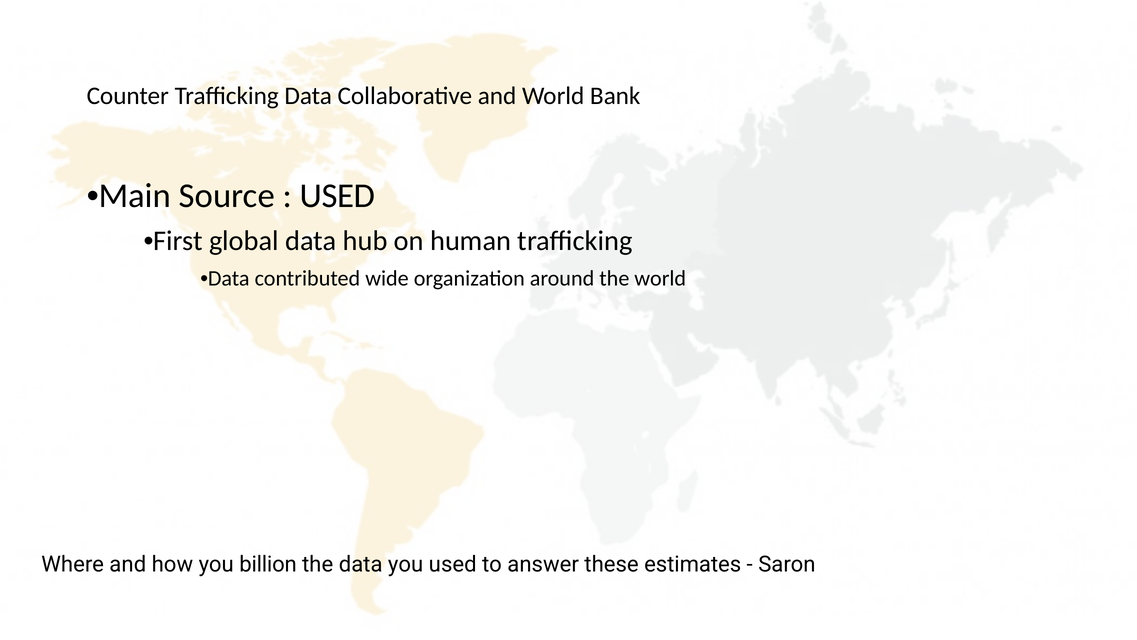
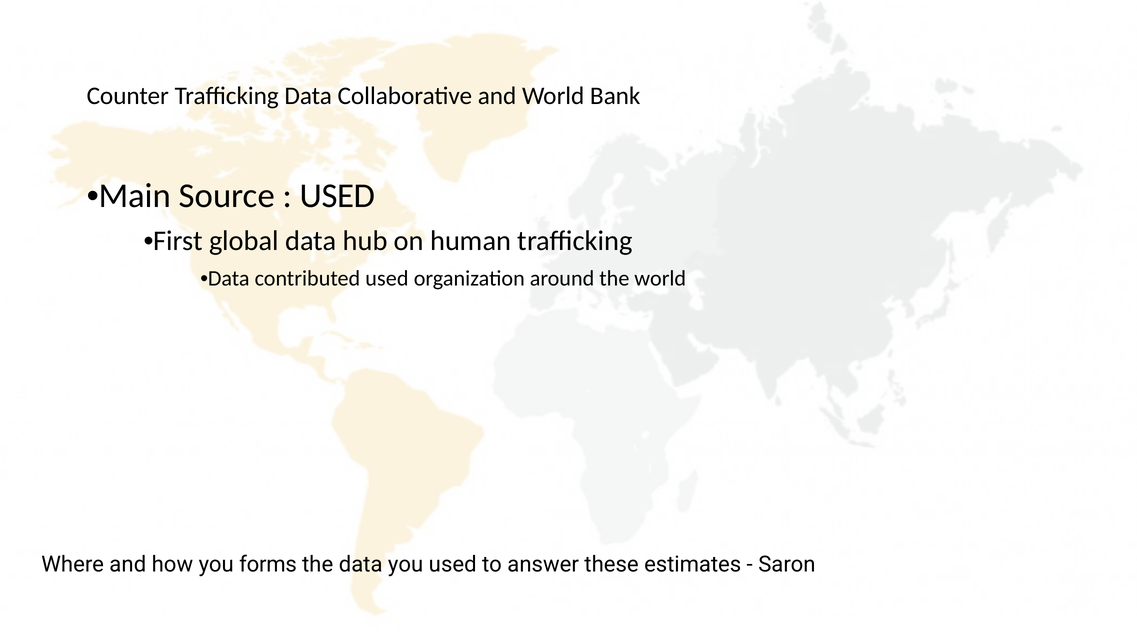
contributed wide: wide -> used
billion: billion -> forms
